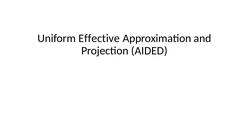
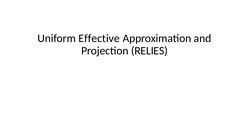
AIDED: AIDED -> RELIES
